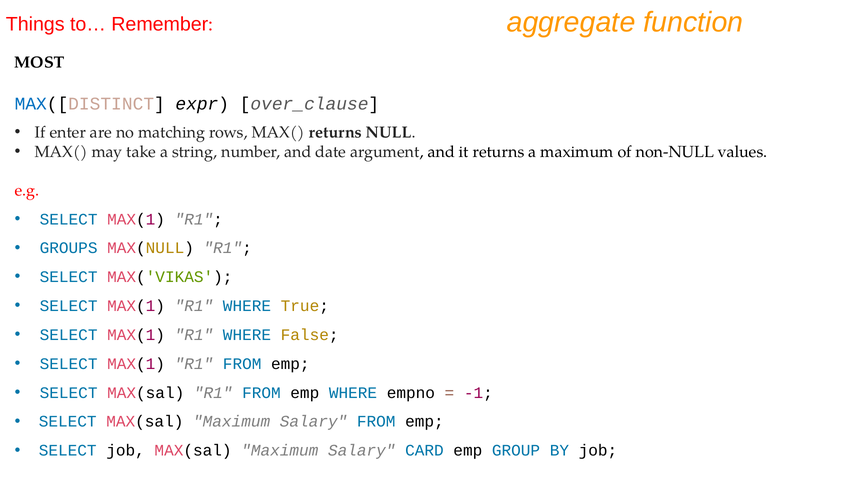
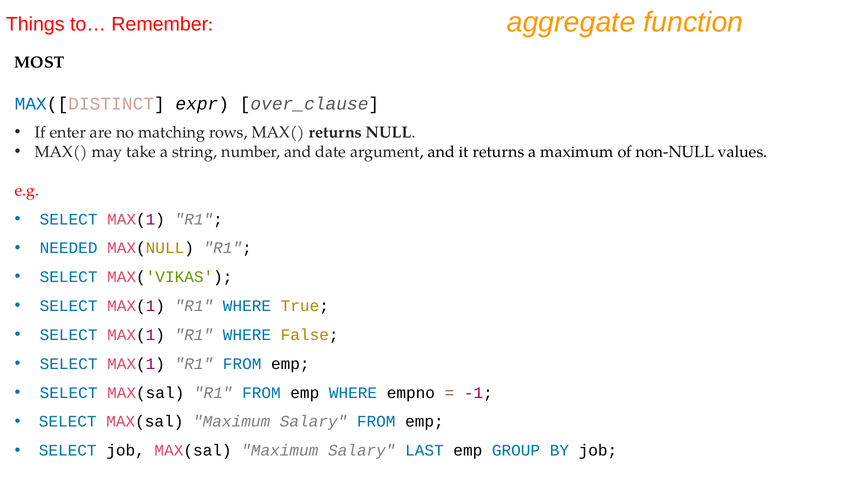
GROUPS: GROUPS -> NEEDED
CARD: CARD -> LAST
